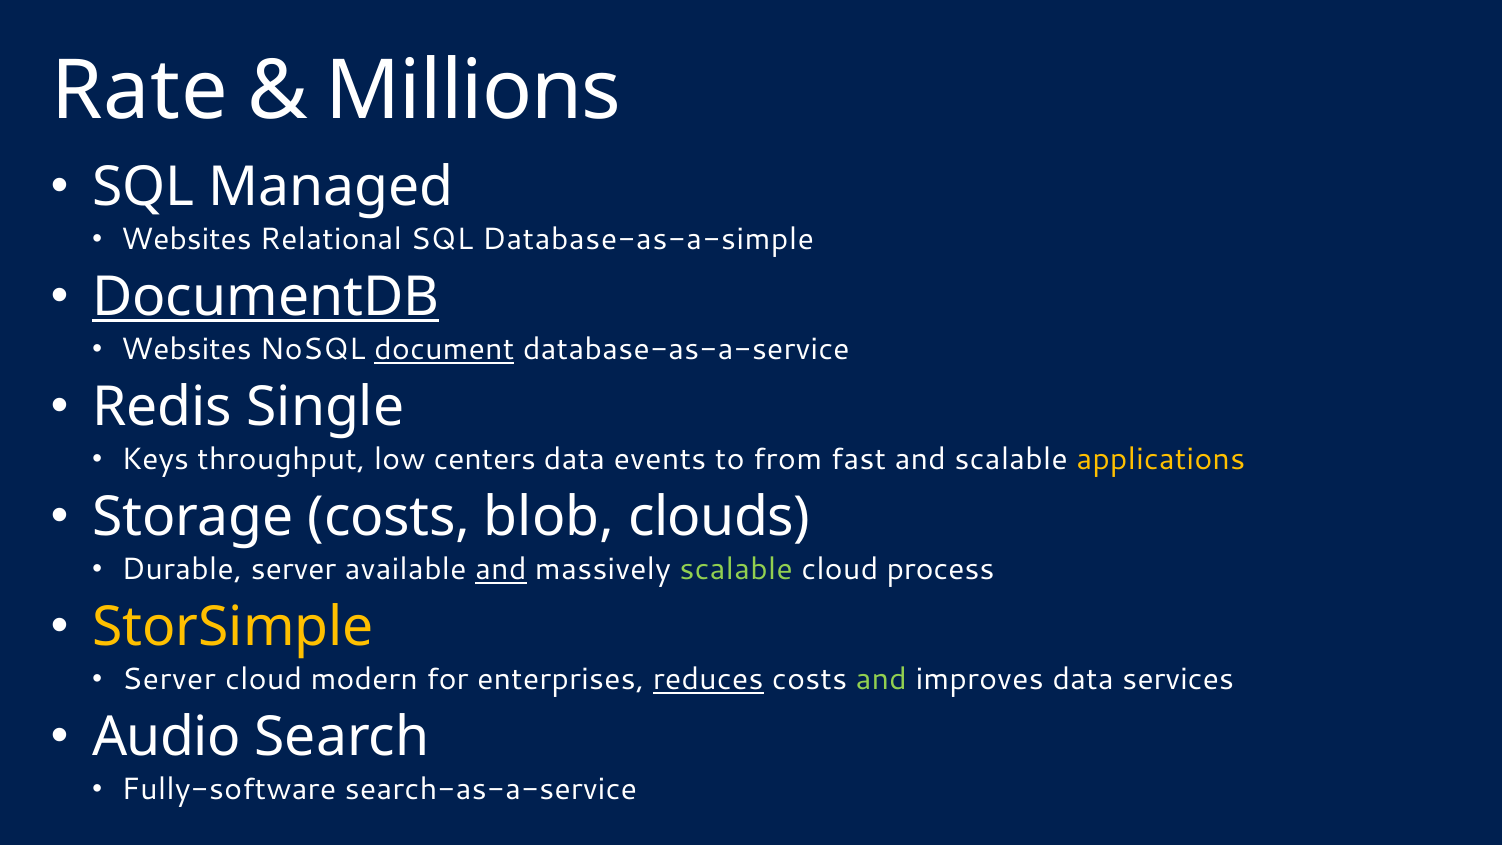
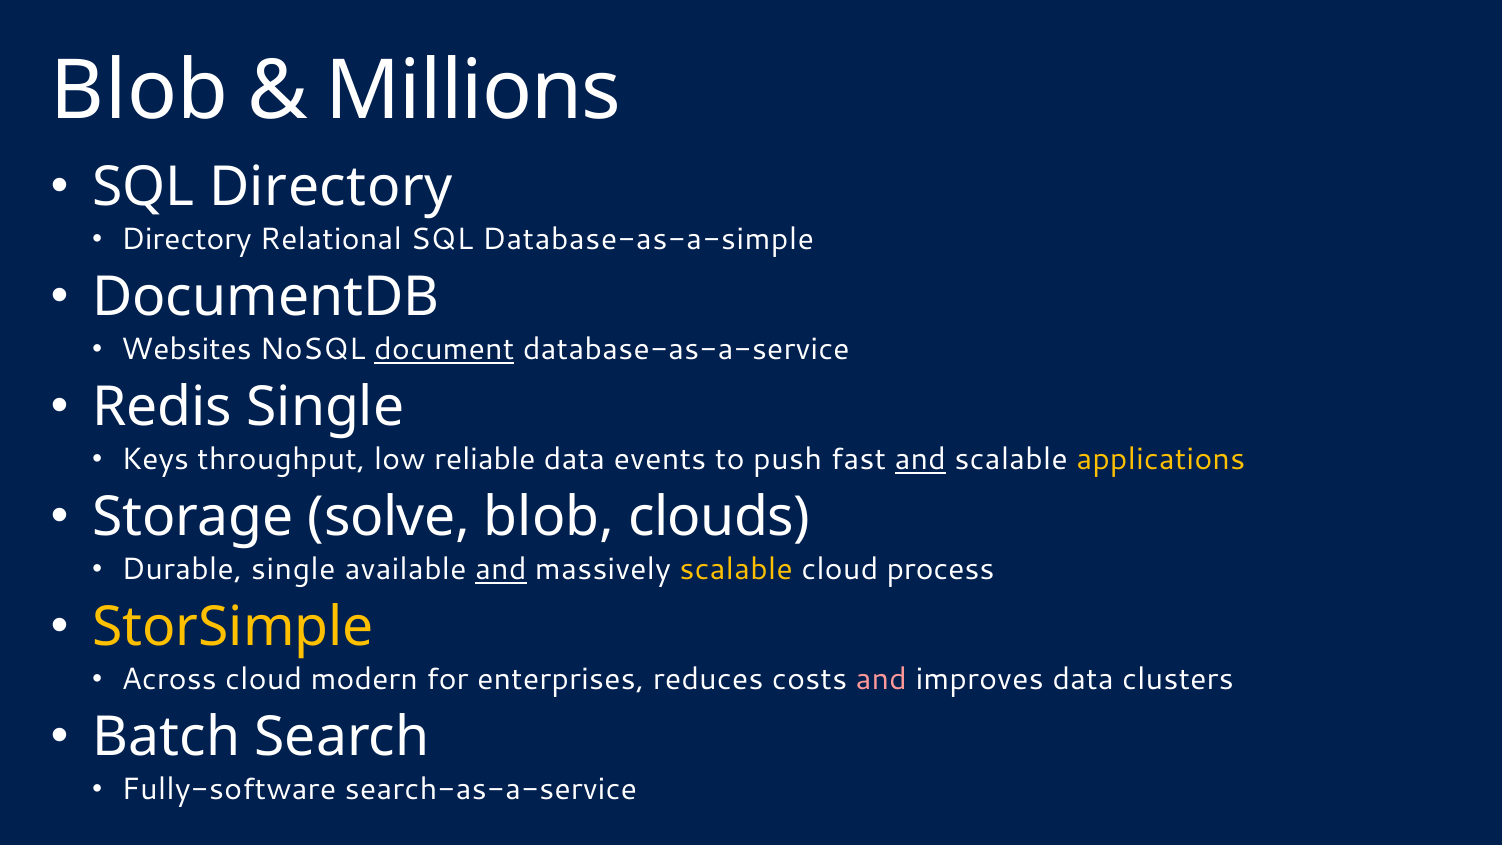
Rate at (140, 91): Rate -> Blob
SQL Managed: Managed -> Directory
Websites at (186, 240): Websites -> Directory
DocumentDB underline: present -> none
centers: centers -> reliable
from: from -> push
and at (920, 460) underline: none -> present
Storage costs: costs -> solve
Durable server: server -> single
scalable at (736, 570) colour: light green -> yellow
Server at (169, 680): Server -> Across
reduces underline: present -> none
and at (881, 680) colour: light green -> pink
services: services -> clusters
Audio: Audio -> Batch
